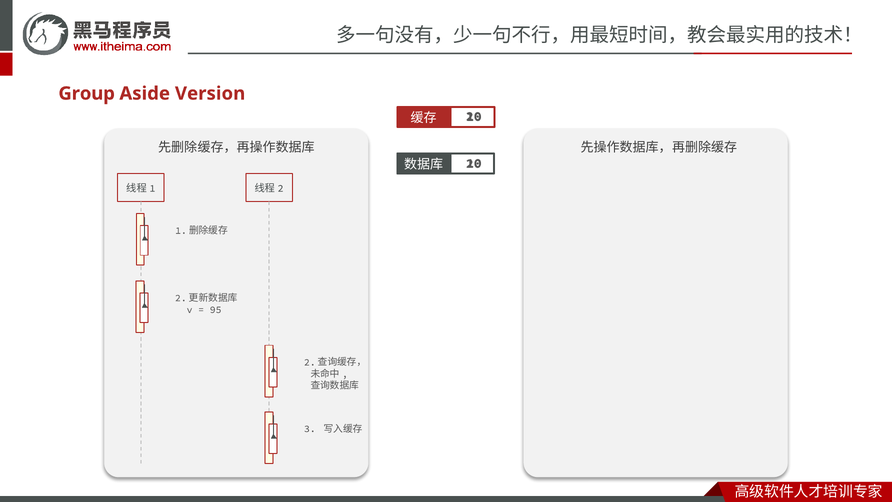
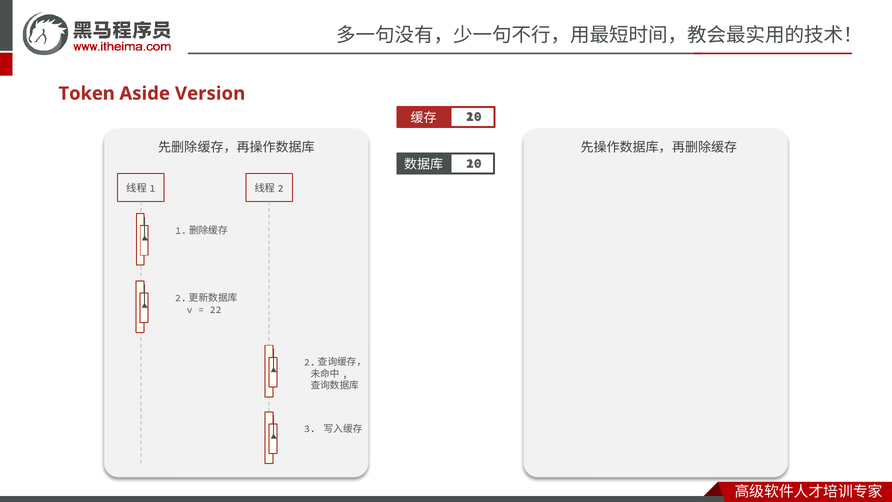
Group: Group -> Token
95: 95 -> 22
